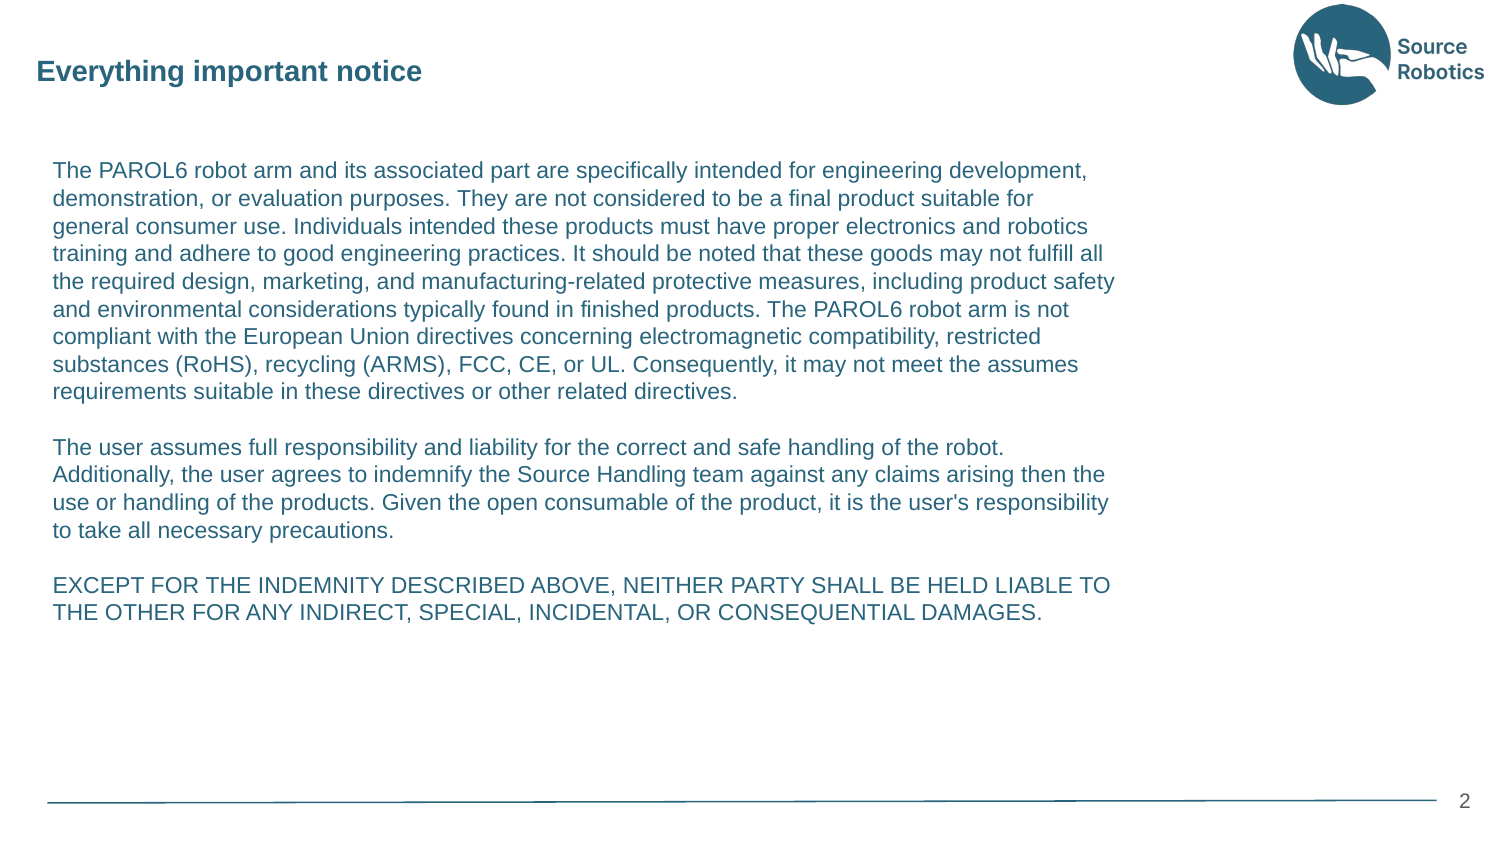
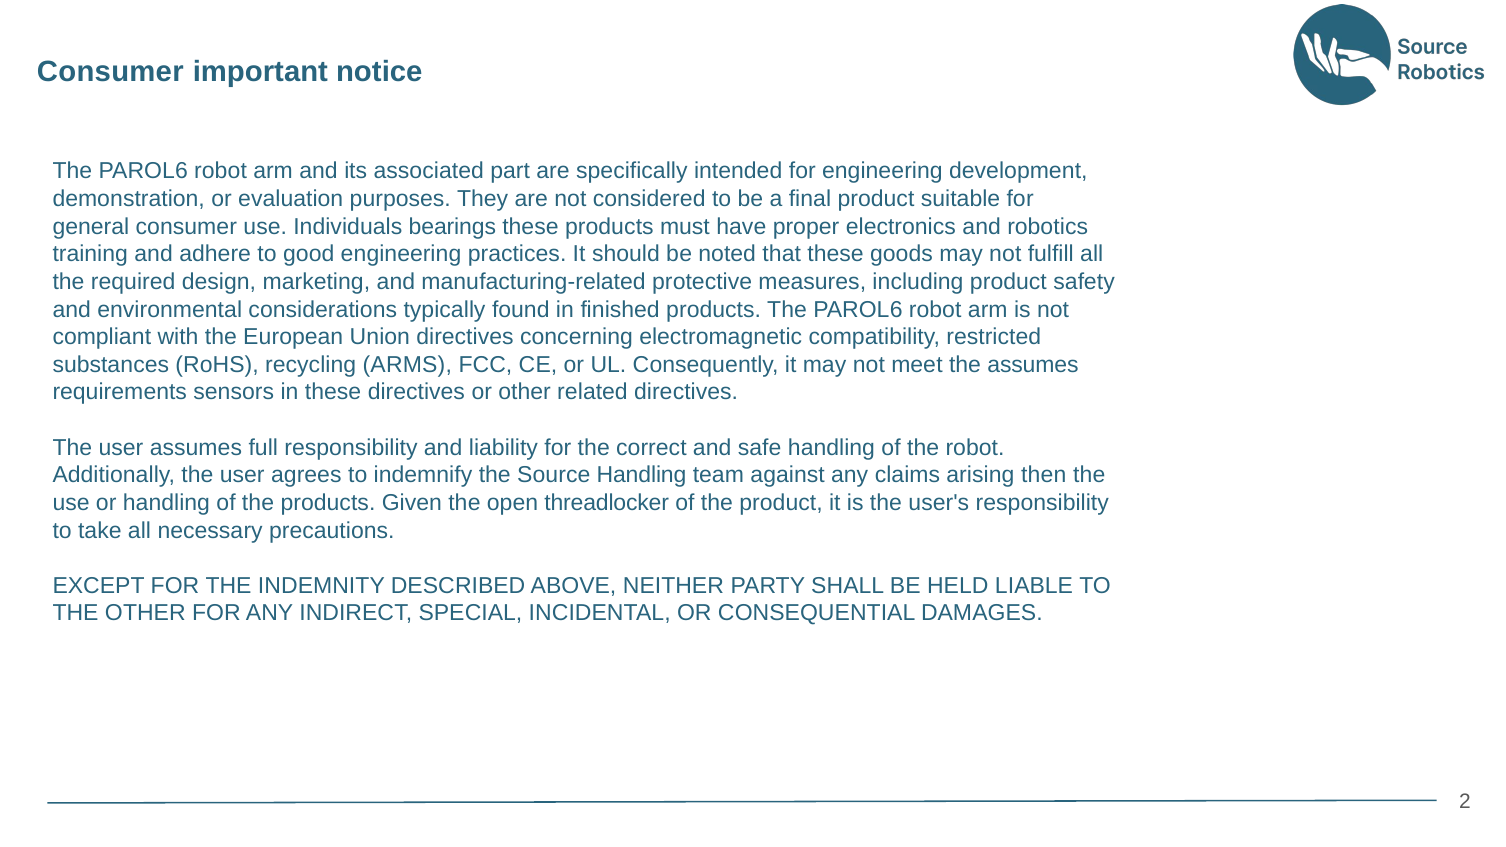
Everything at (111, 72): Everything -> Consumer
Individuals intended: intended -> bearings
requirements suitable: suitable -> sensors
consumable: consumable -> threadlocker
